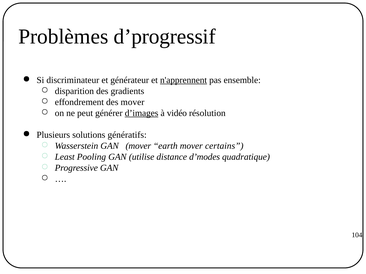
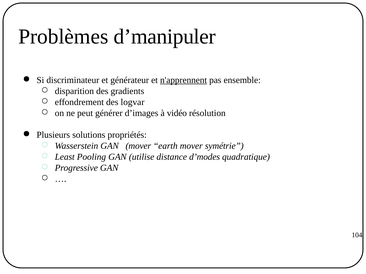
d’progressif: d’progressif -> d’manipuler
des mover: mover -> logvar
d’images underline: present -> none
génératifs: génératifs -> propriétés
certains: certains -> symétrie
